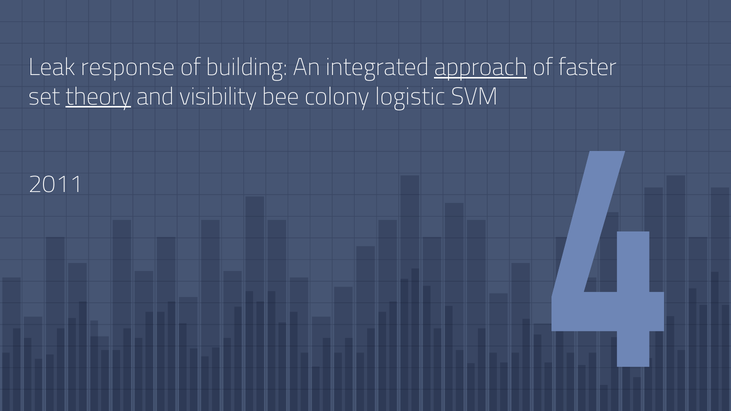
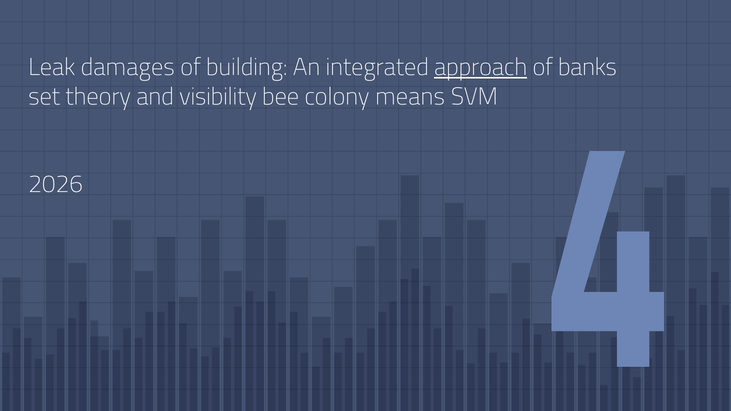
response: response -> damages
faster: faster -> banks
theory underline: present -> none
logistic: logistic -> means
2011: 2011 -> 2026
